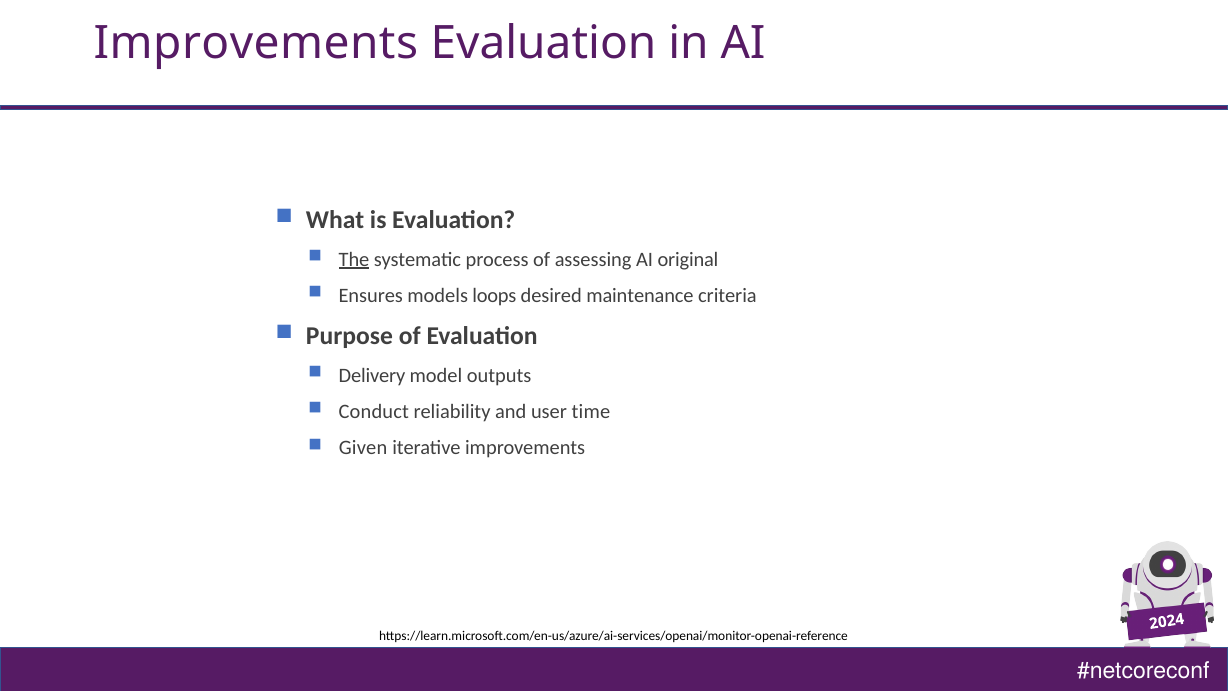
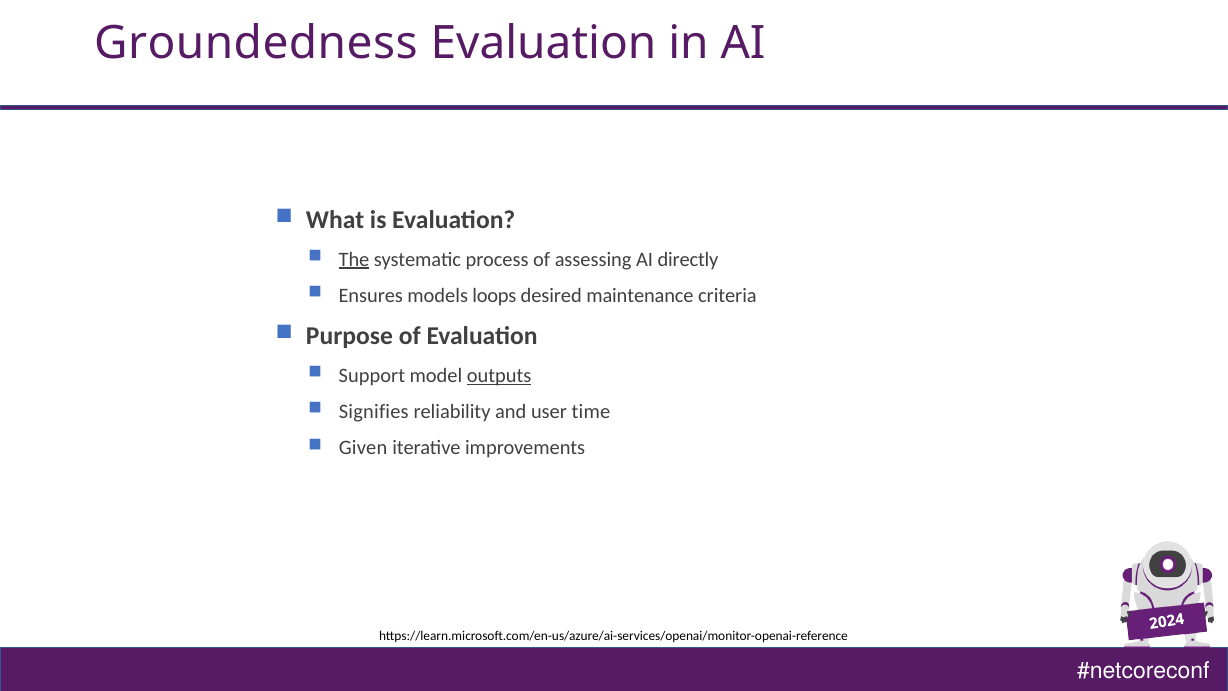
Improvements at (256, 43): Improvements -> Groundedness
original: original -> directly
Delivery: Delivery -> Support
outputs underline: none -> present
Conduct: Conduct -> Signifies
